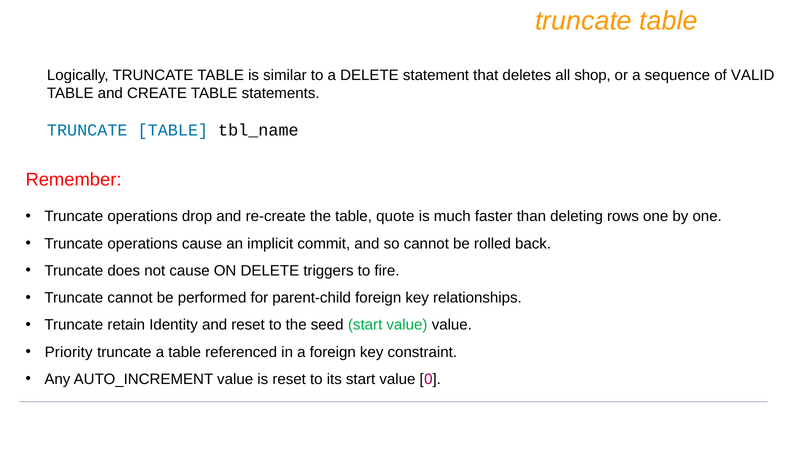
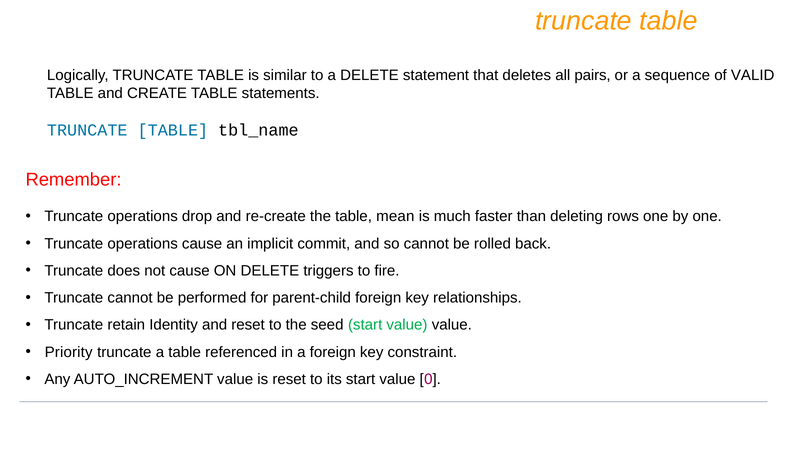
shop: shop -> pairs
quote: quote -> mean
